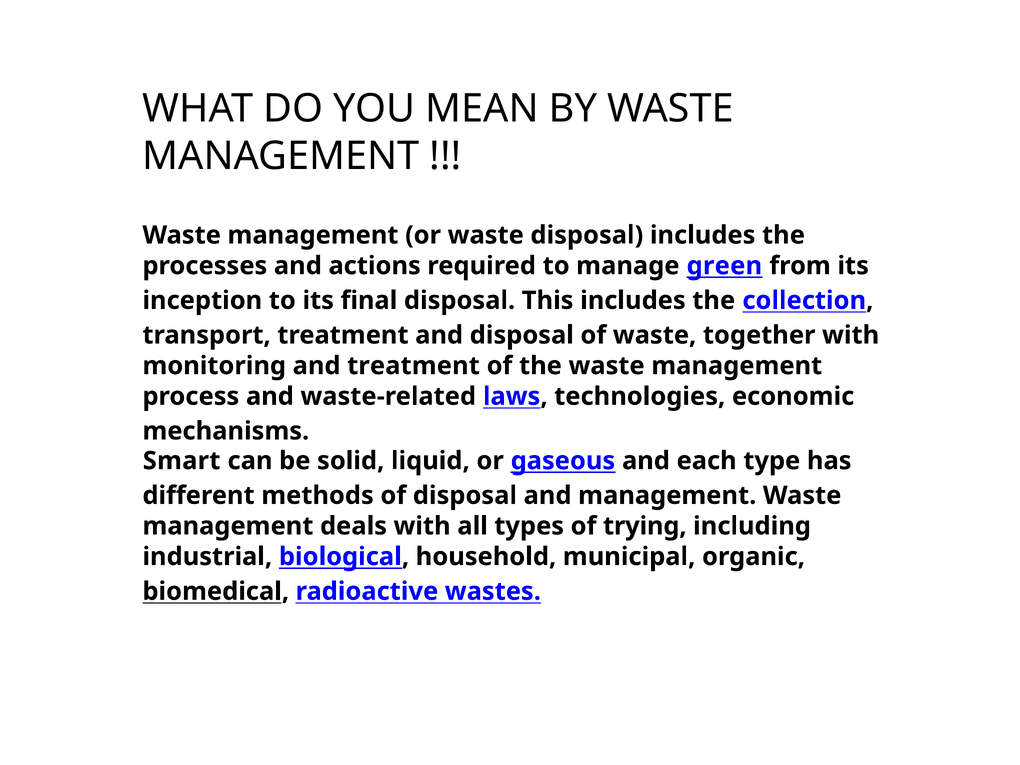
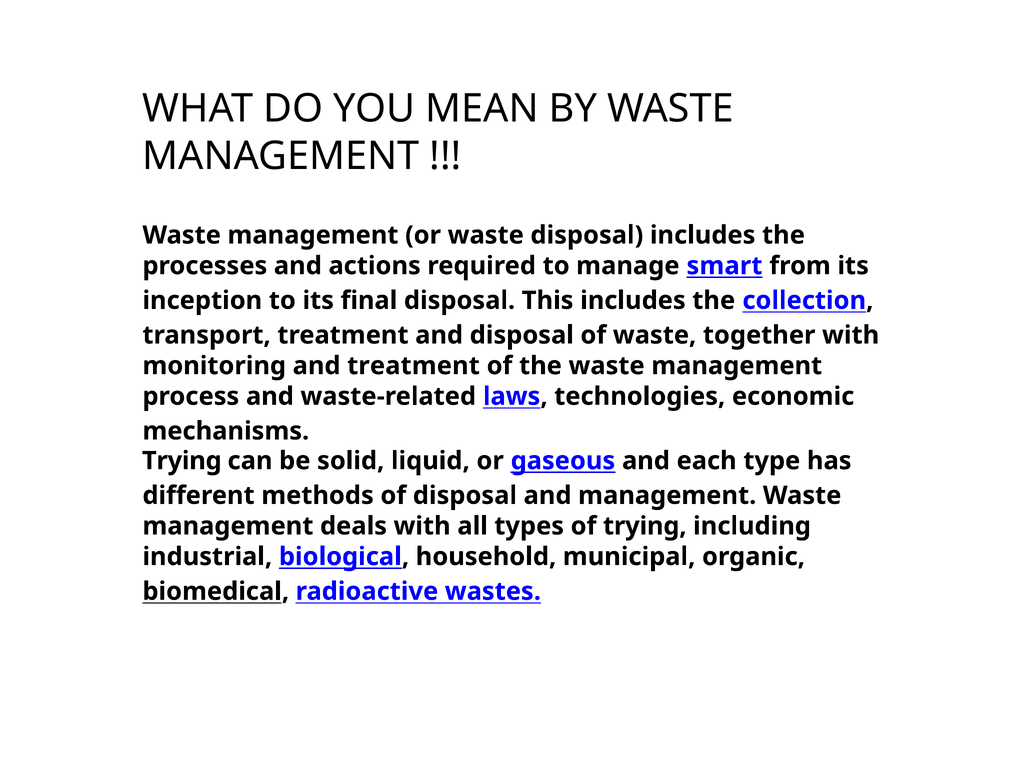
green: green -> smart
Smart at (182, 461): Smart -> Trying
